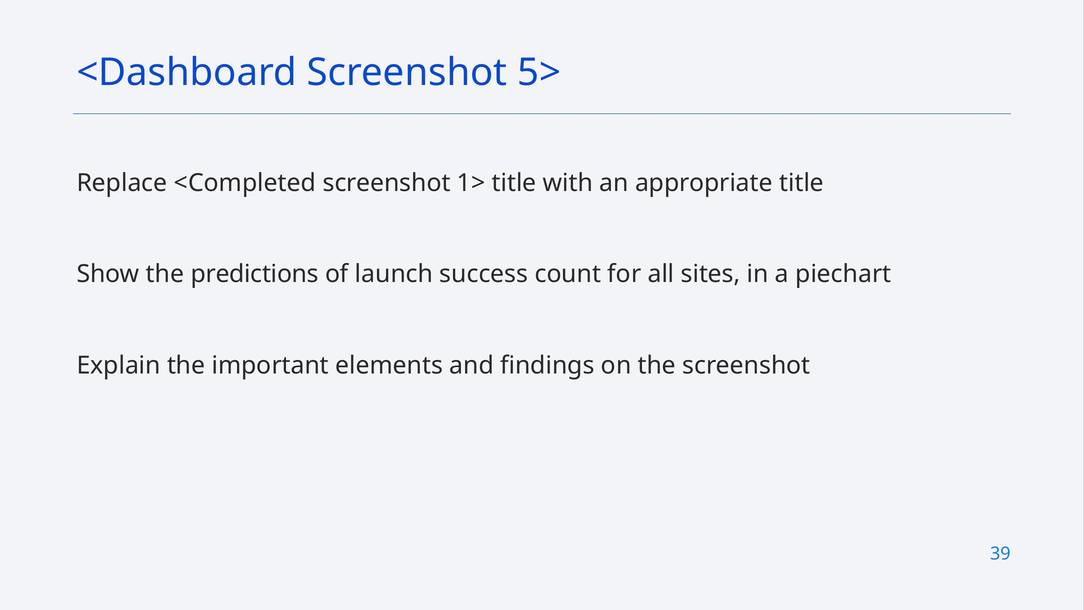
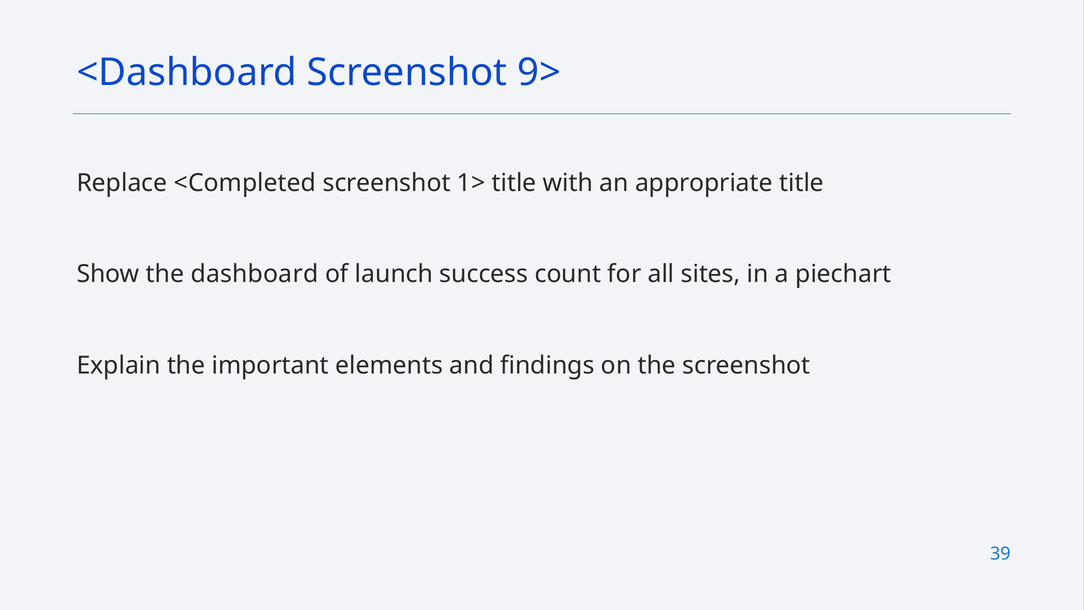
5>: 5> -> 9>
predictions: predictions -> dashboard
